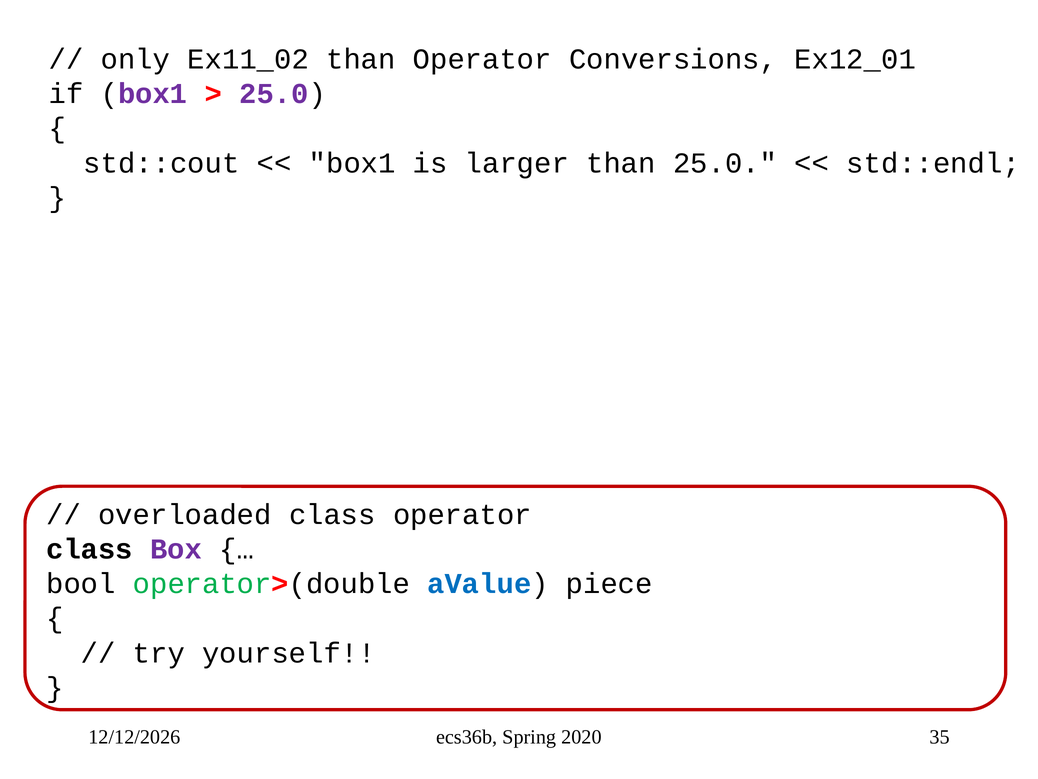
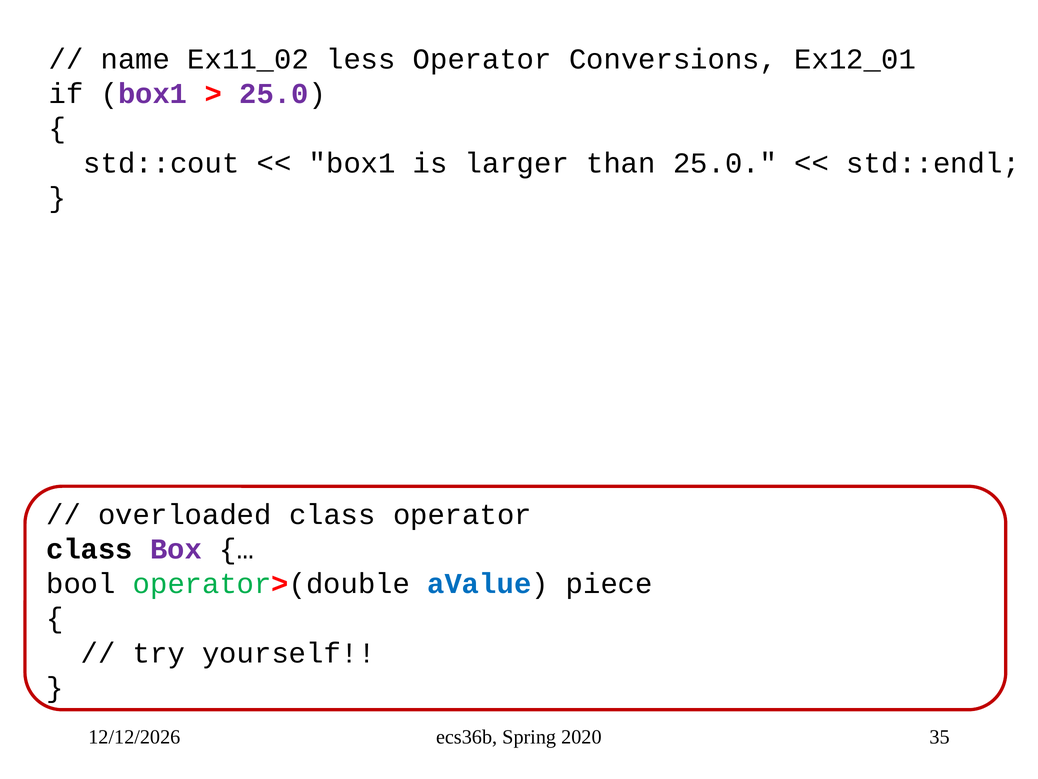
only: only -> name
Ex11_02 than: than -> less
